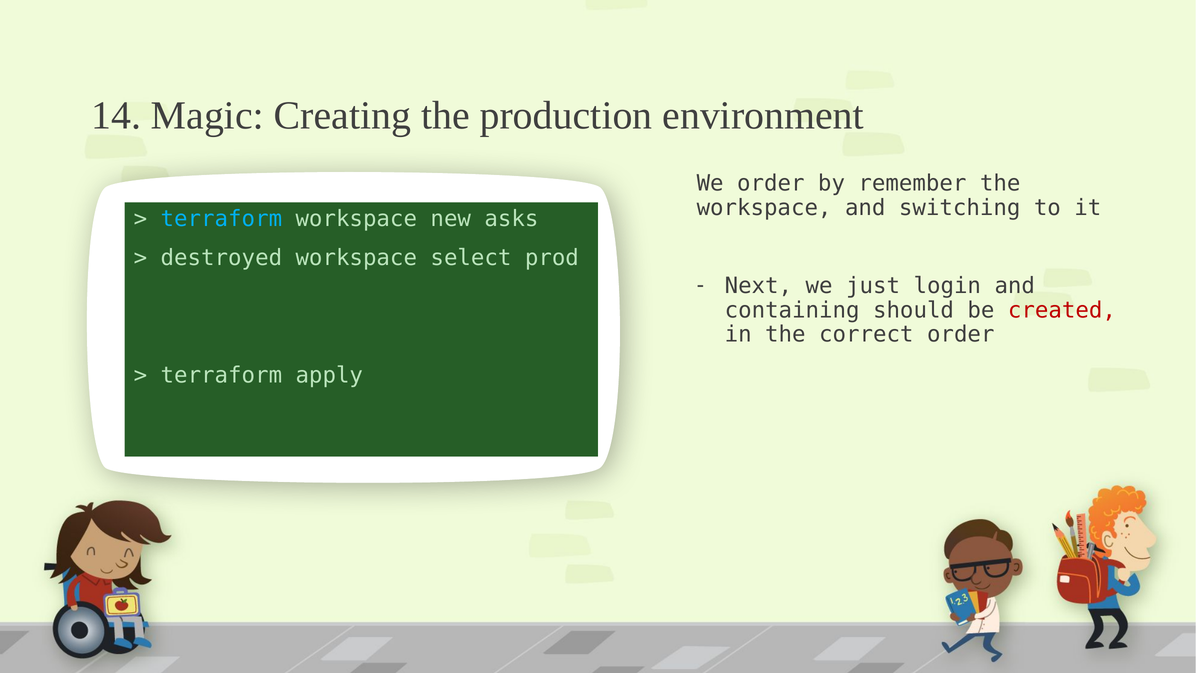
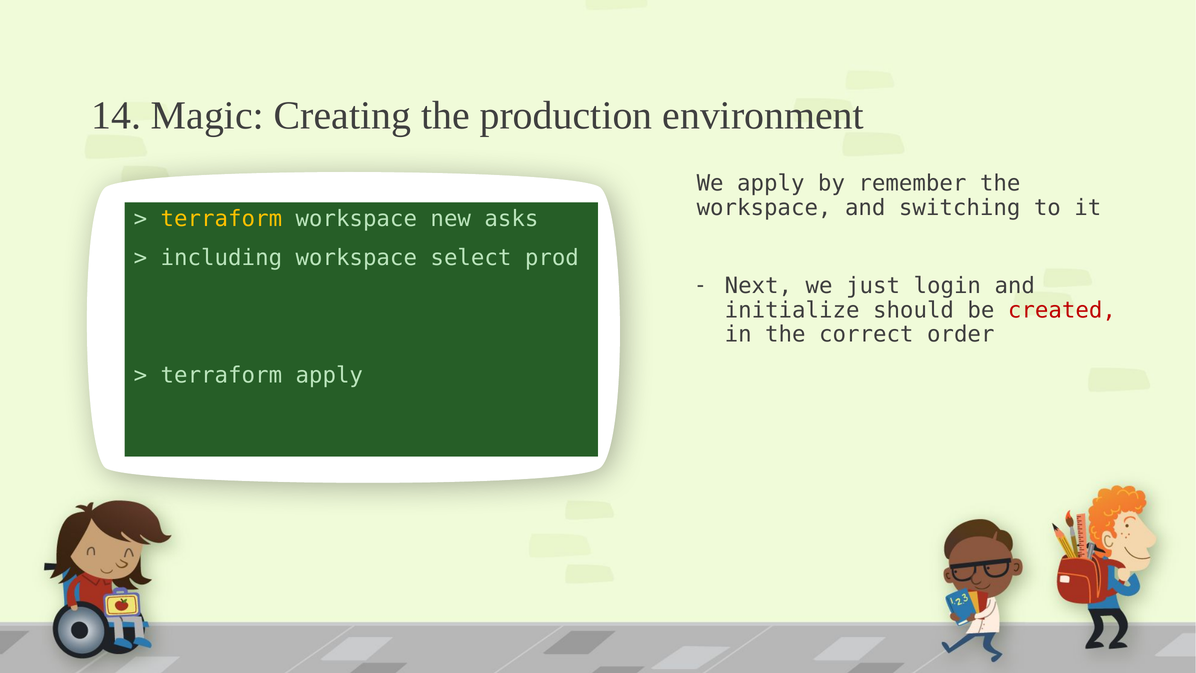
We order: order -> apply
terraform at (221, 219) colour: light blue -> yellow
destroyed: destroyed -> including
containing: containing -> initialize
